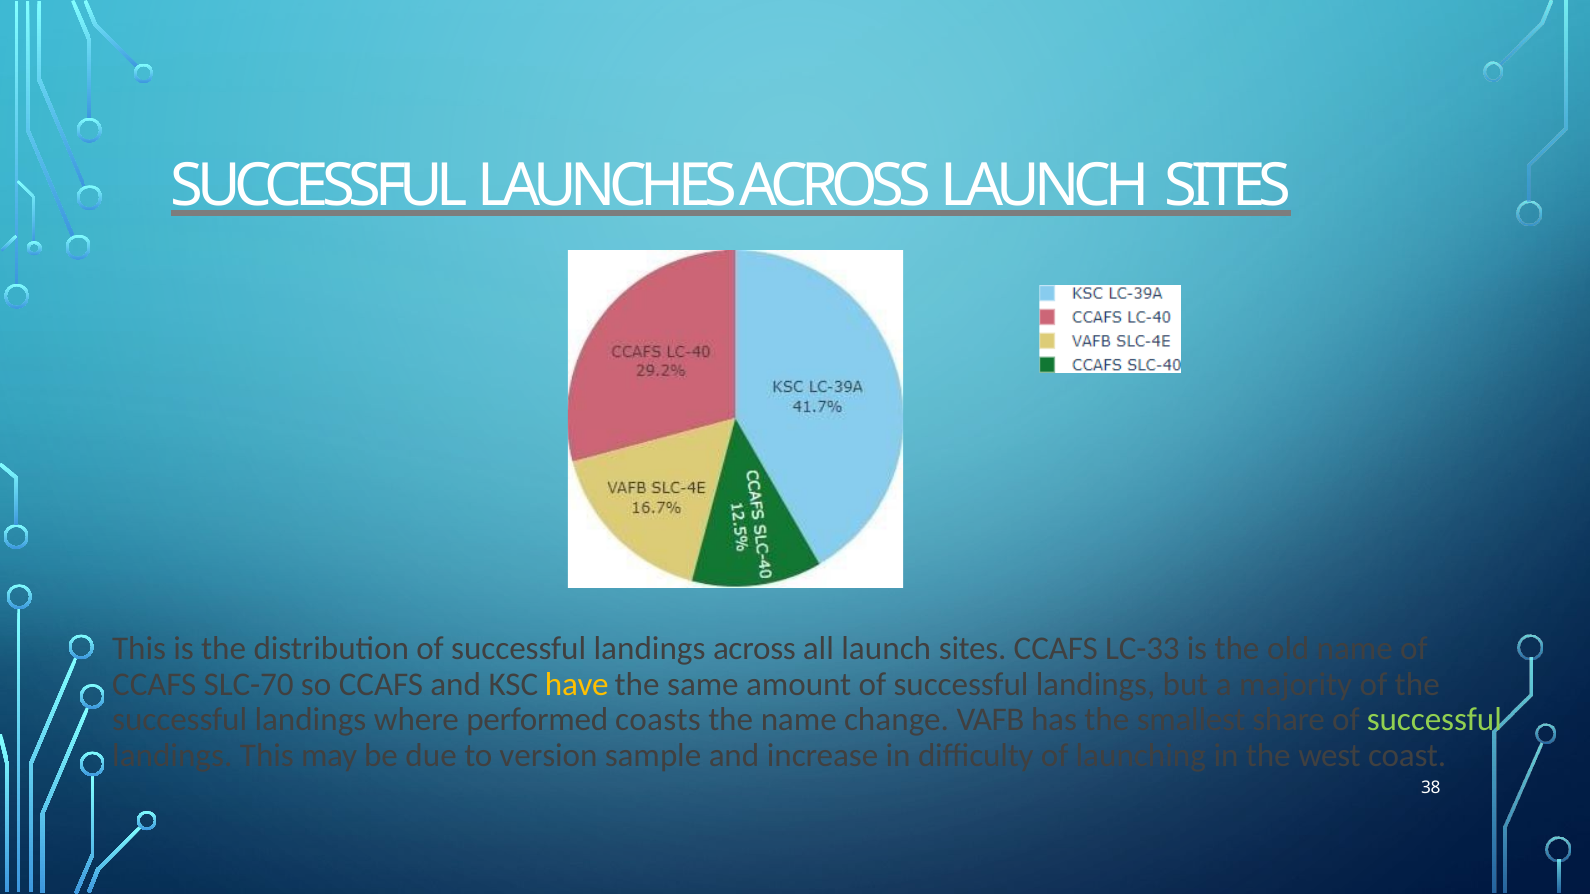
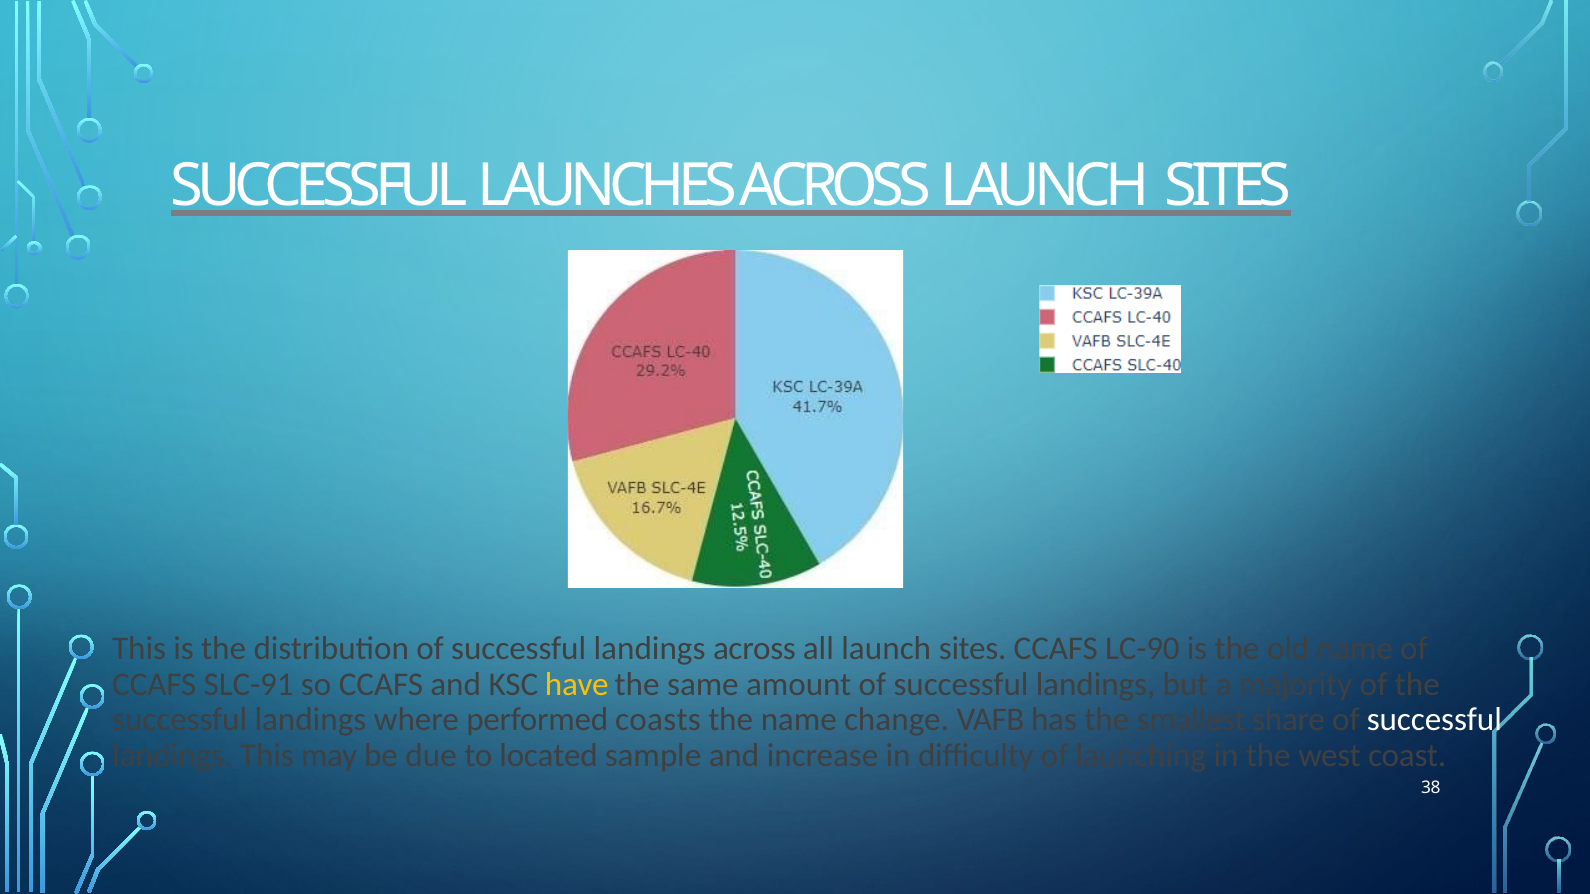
LC-33: LC-33 -> LC-90
SLC-70: SLC-70 -> SLC-91
successful at (1434, 720) colour: light green -> white
version: version -> located
